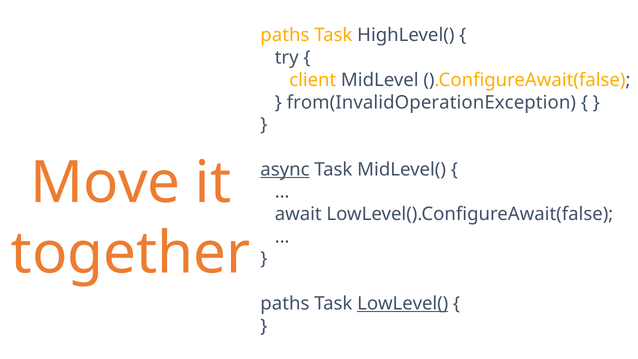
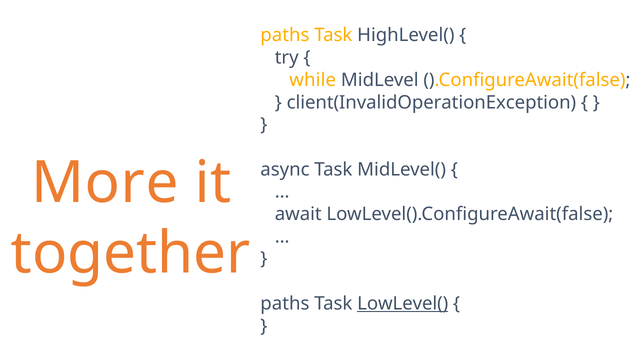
client: client -> while
from(InvalidOperationException: from(InvalidOperationException -> client(InvalidOperationException
async underline: present -> none
Move: Move -> More
